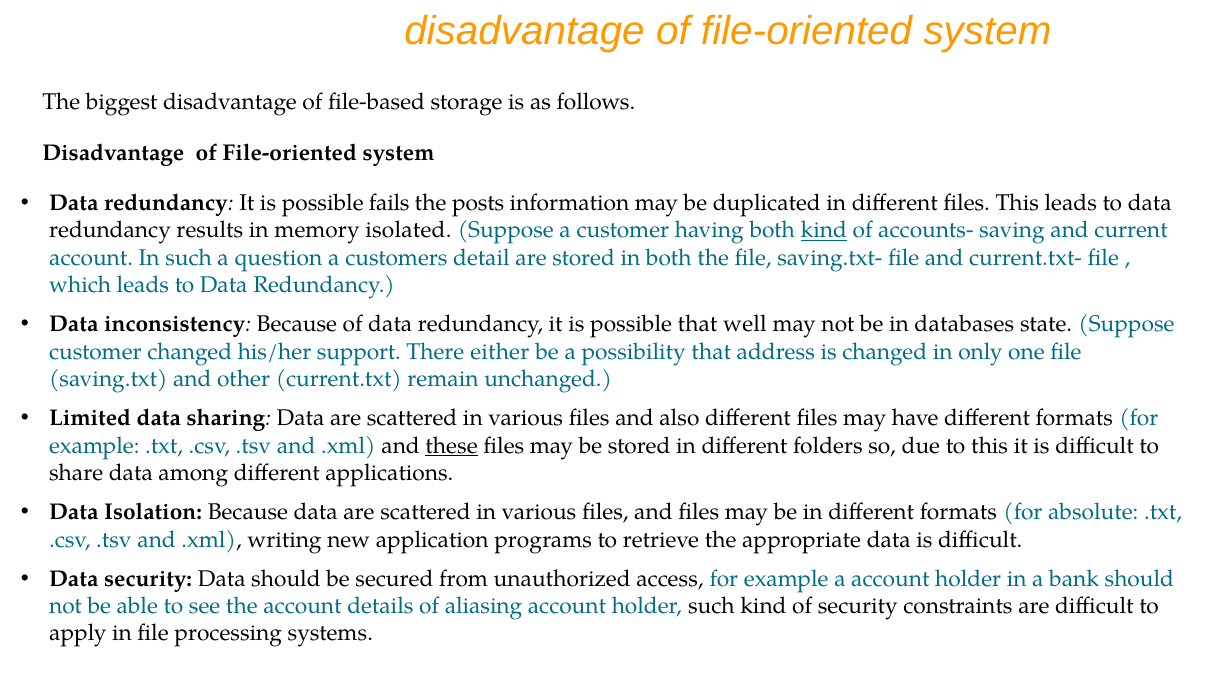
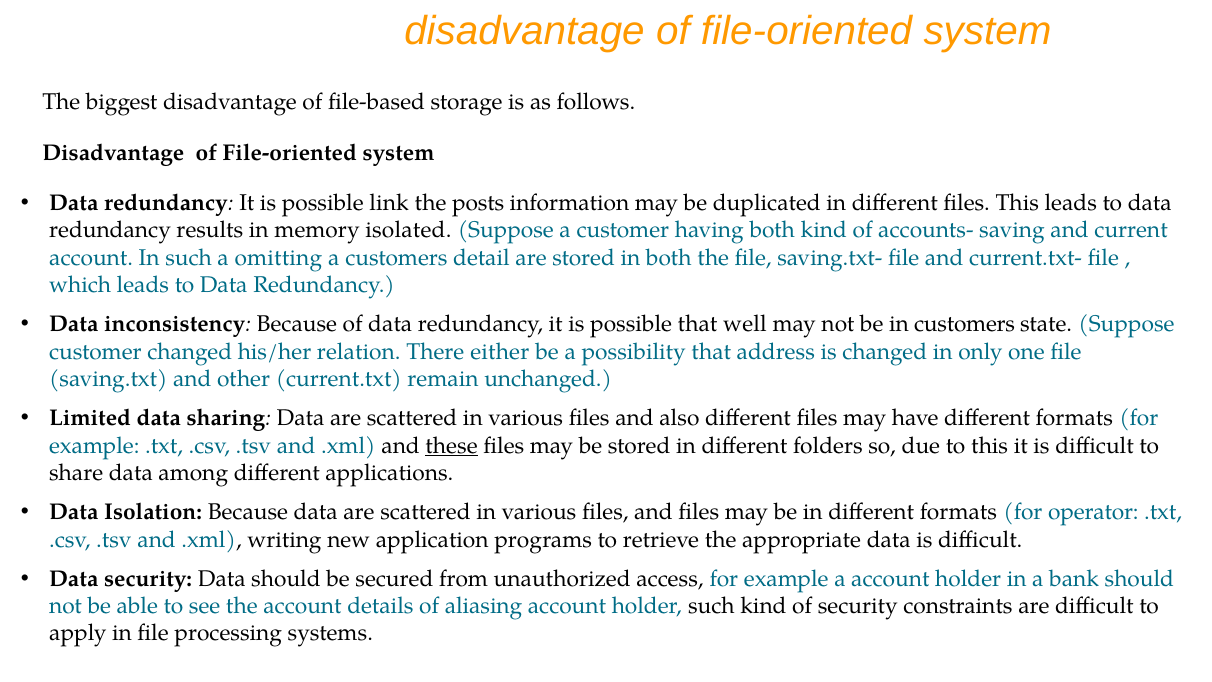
fails: fails -> link
kind at (824, 230) underline: present -> none
question: question -> omitting
in databases: databases -> customers
support: support -> relation
absolute: absolute -> operator
